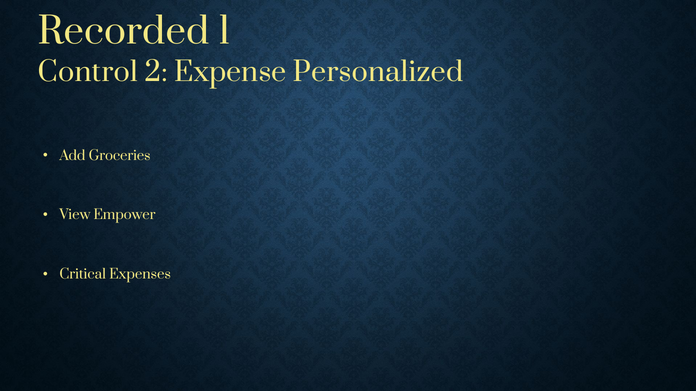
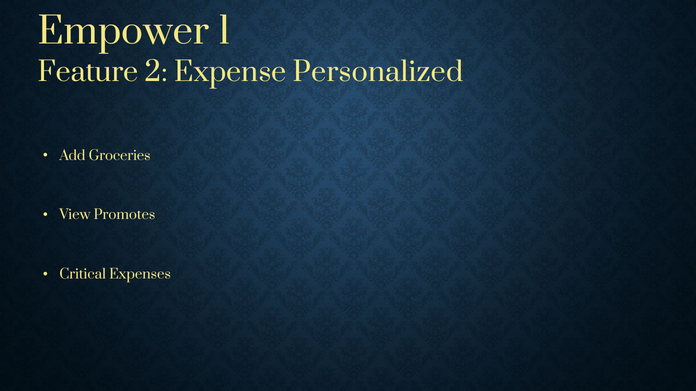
Recorded: Recorded -> Empower
Control: Control -> Feature
Empower: Empower -> Promotes
